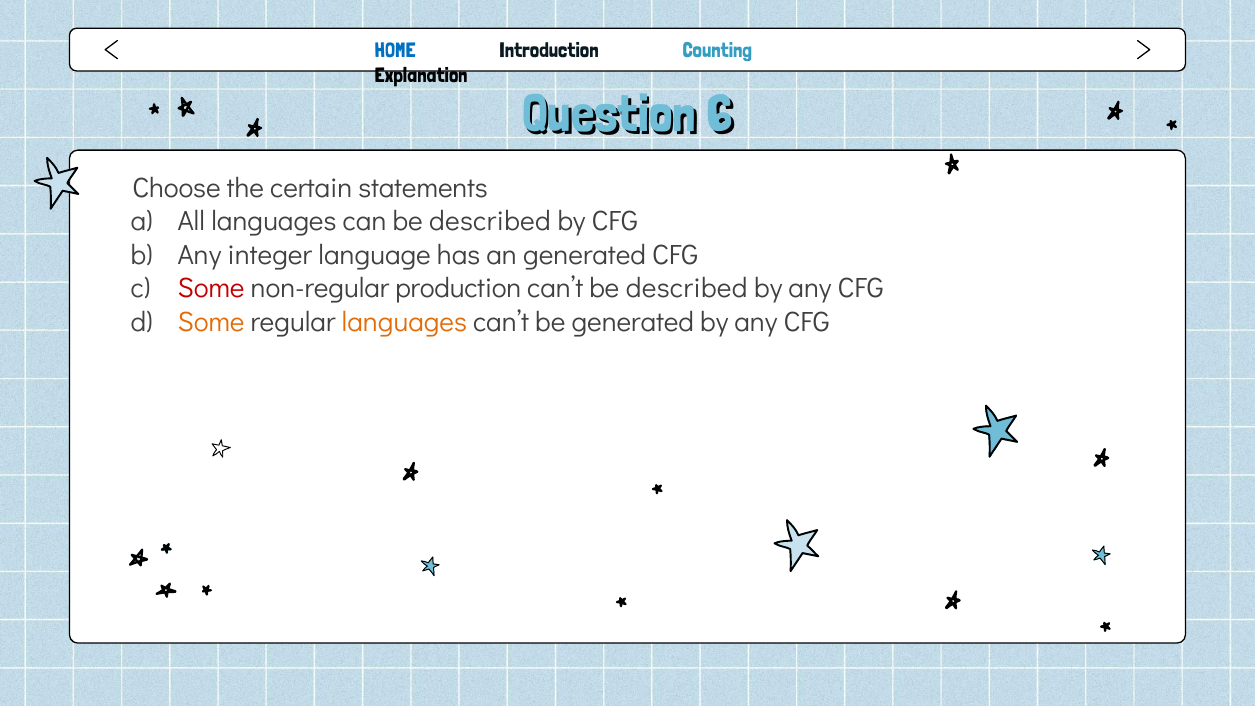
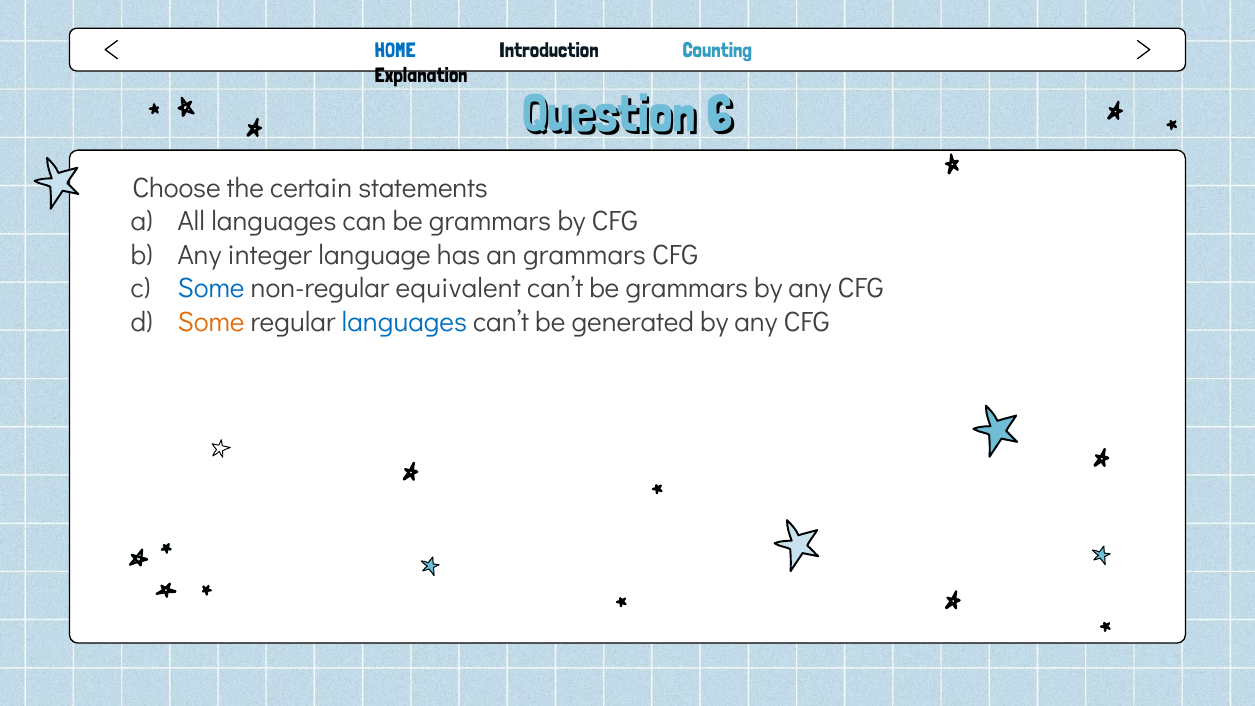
can be described: described -> grammars
an generated: generated -> grammars
Some at (211, 288) colour: red -> blue
production: production -> equivalent
can’t be described: described -> grammars
languages at (404, 322) colour: orange -> blue
